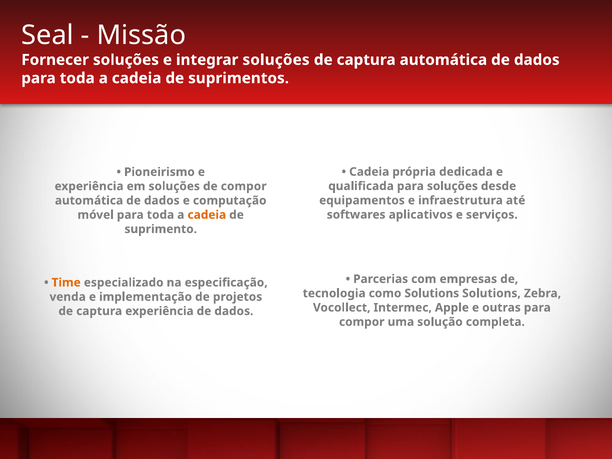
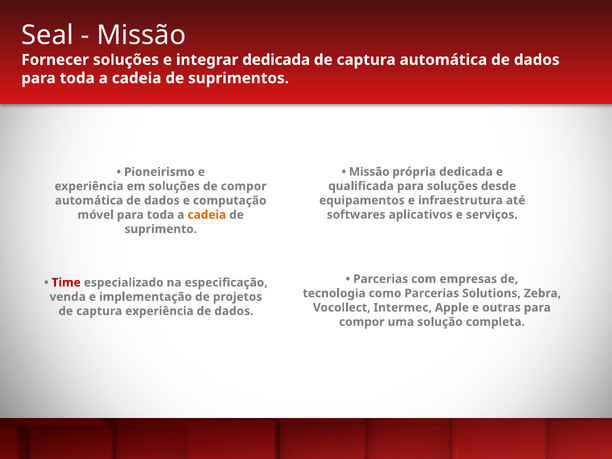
integrar soluções: soluções -> dedicada
Cadeia at (369, 172): Cadeia -> Missão
Time colour: orange -> red
como Solutions: Solutions -> Parcerias
